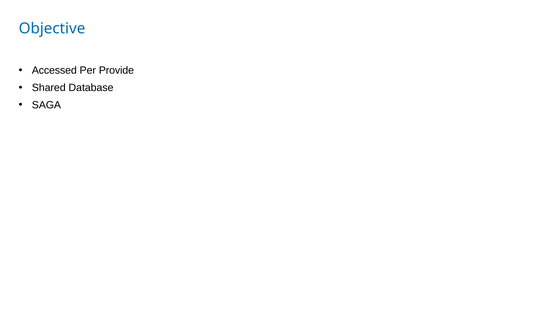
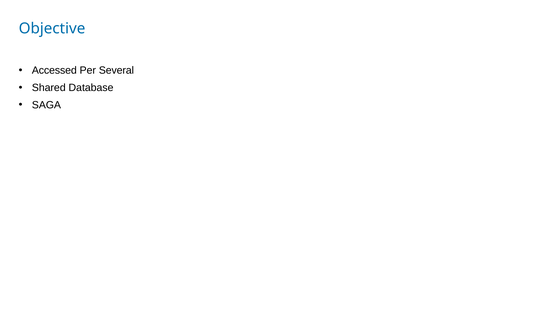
Provide: Provide -> Several
